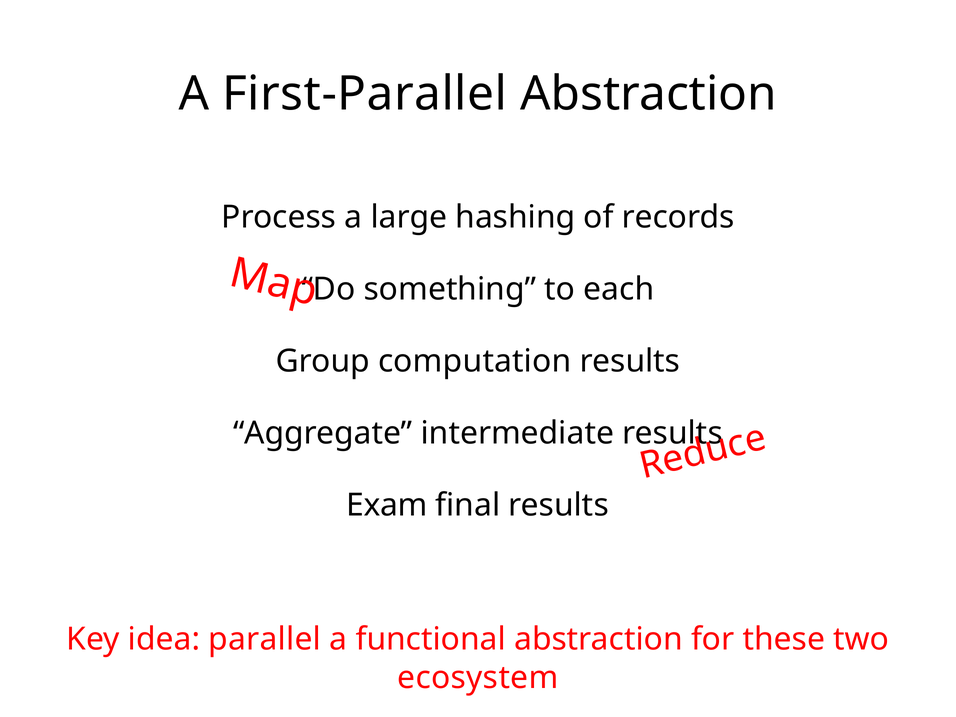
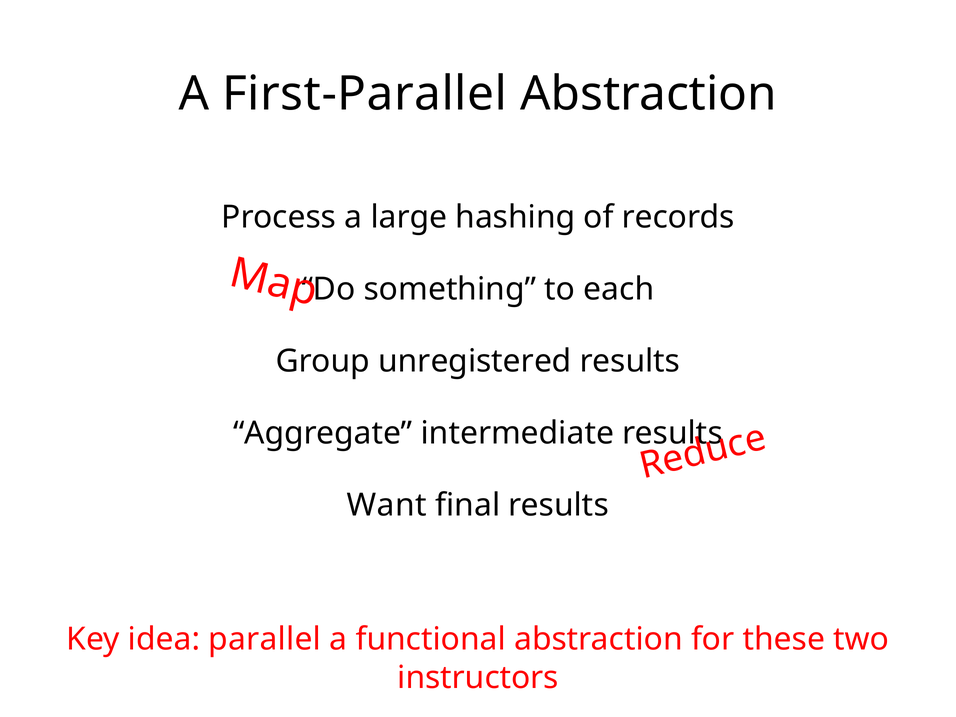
computation: computation -> unregistered
Exam: Exam -> Want
ecosystem: ecosystem -> instructors
